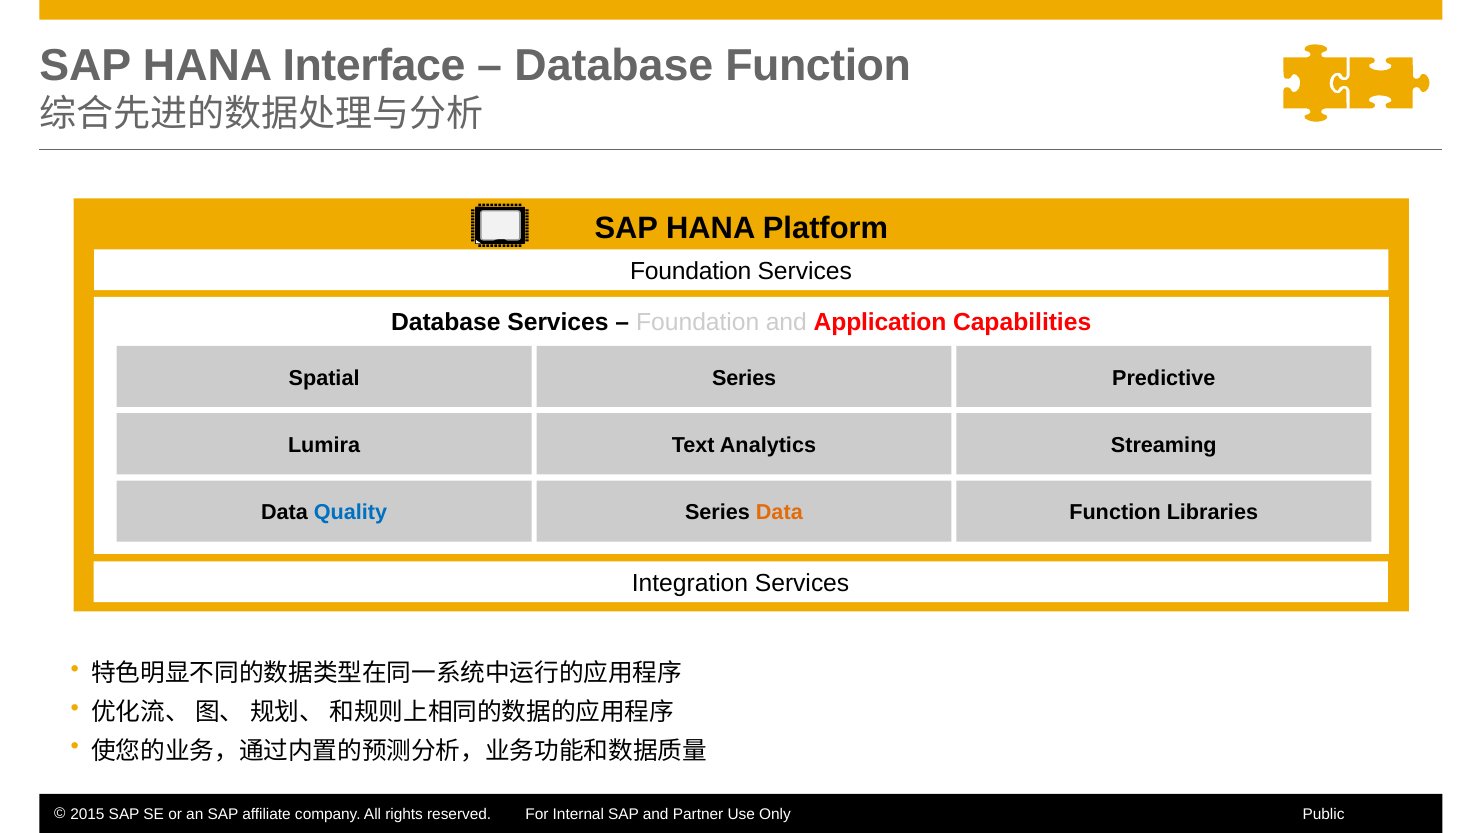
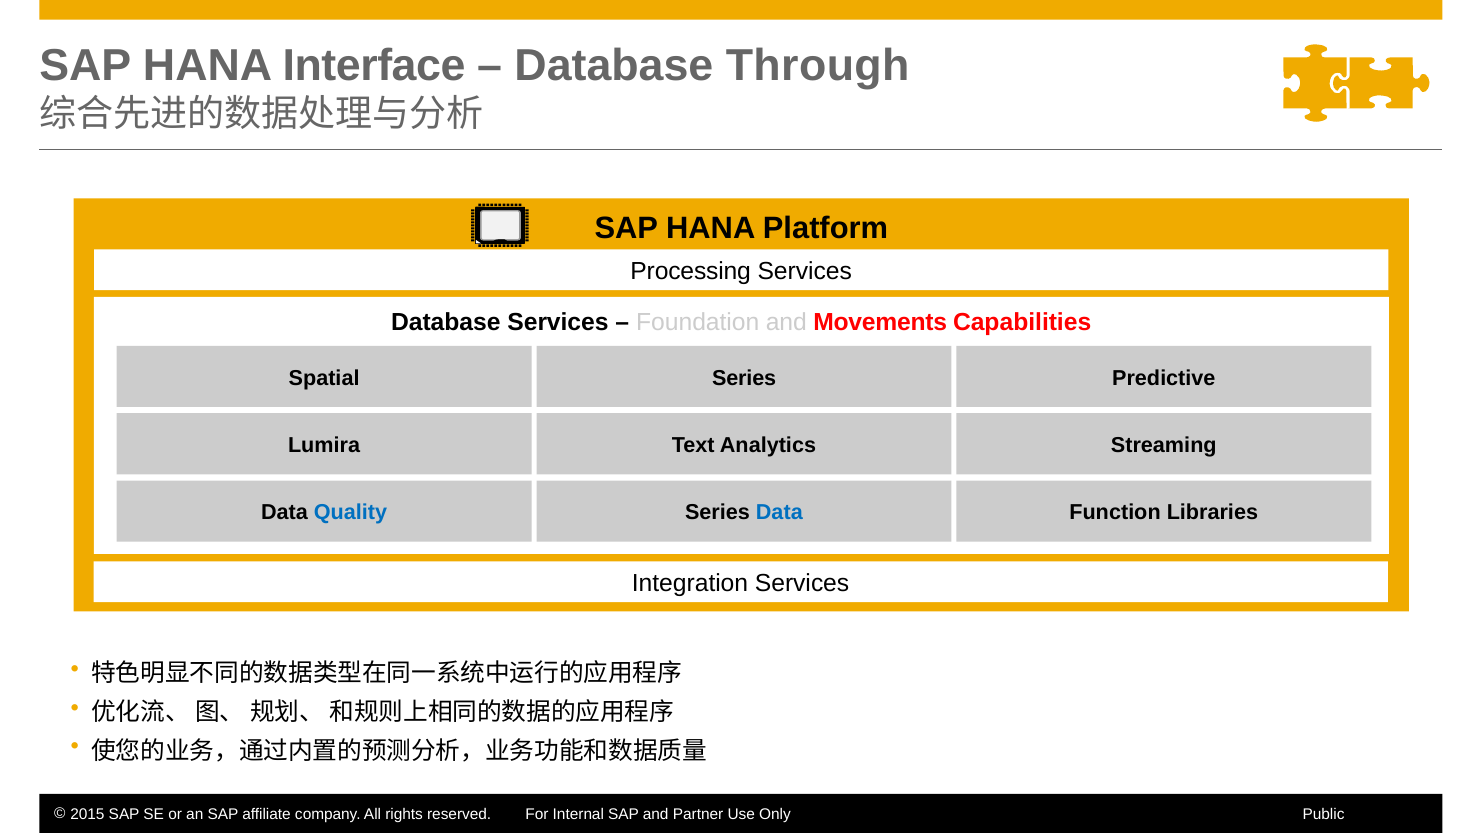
Database Function: Function -> Through
Foundation at (691, 272): Foundation -> Processing
Application: Application -> Movements
Data at (779, 513) colour: orange -> blue
